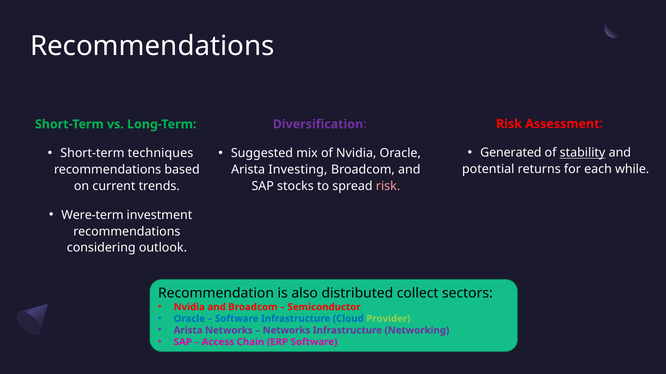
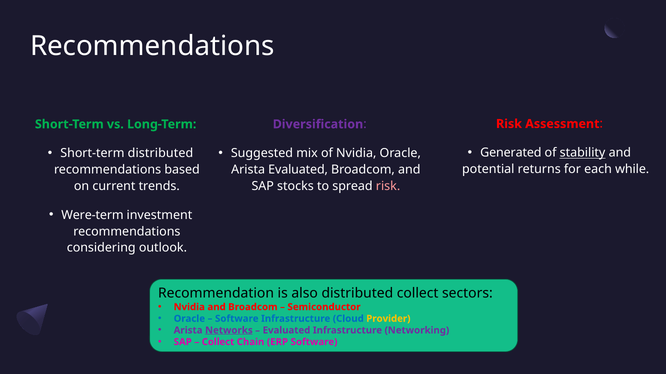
Short-term techniques: techniques -> distributed
Arista Investing: Investing -> Evaluated
Provider colour: light green -> yellow
Networks at (229, 331) underline: none -> present
Networks at (286, 331): Networks -> Evaluated
Access at (218, 342): Access -> Collect
